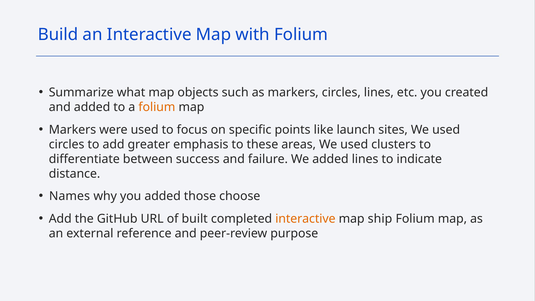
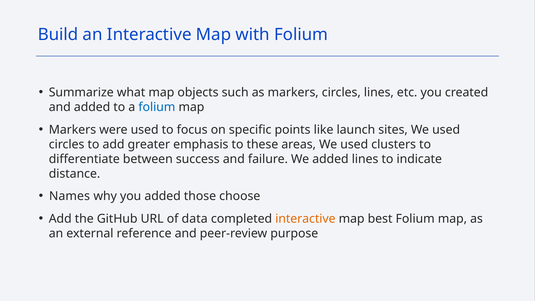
folium at (157, 107) colour: orange -> blue
built: built -> data
ship: ship -> best
